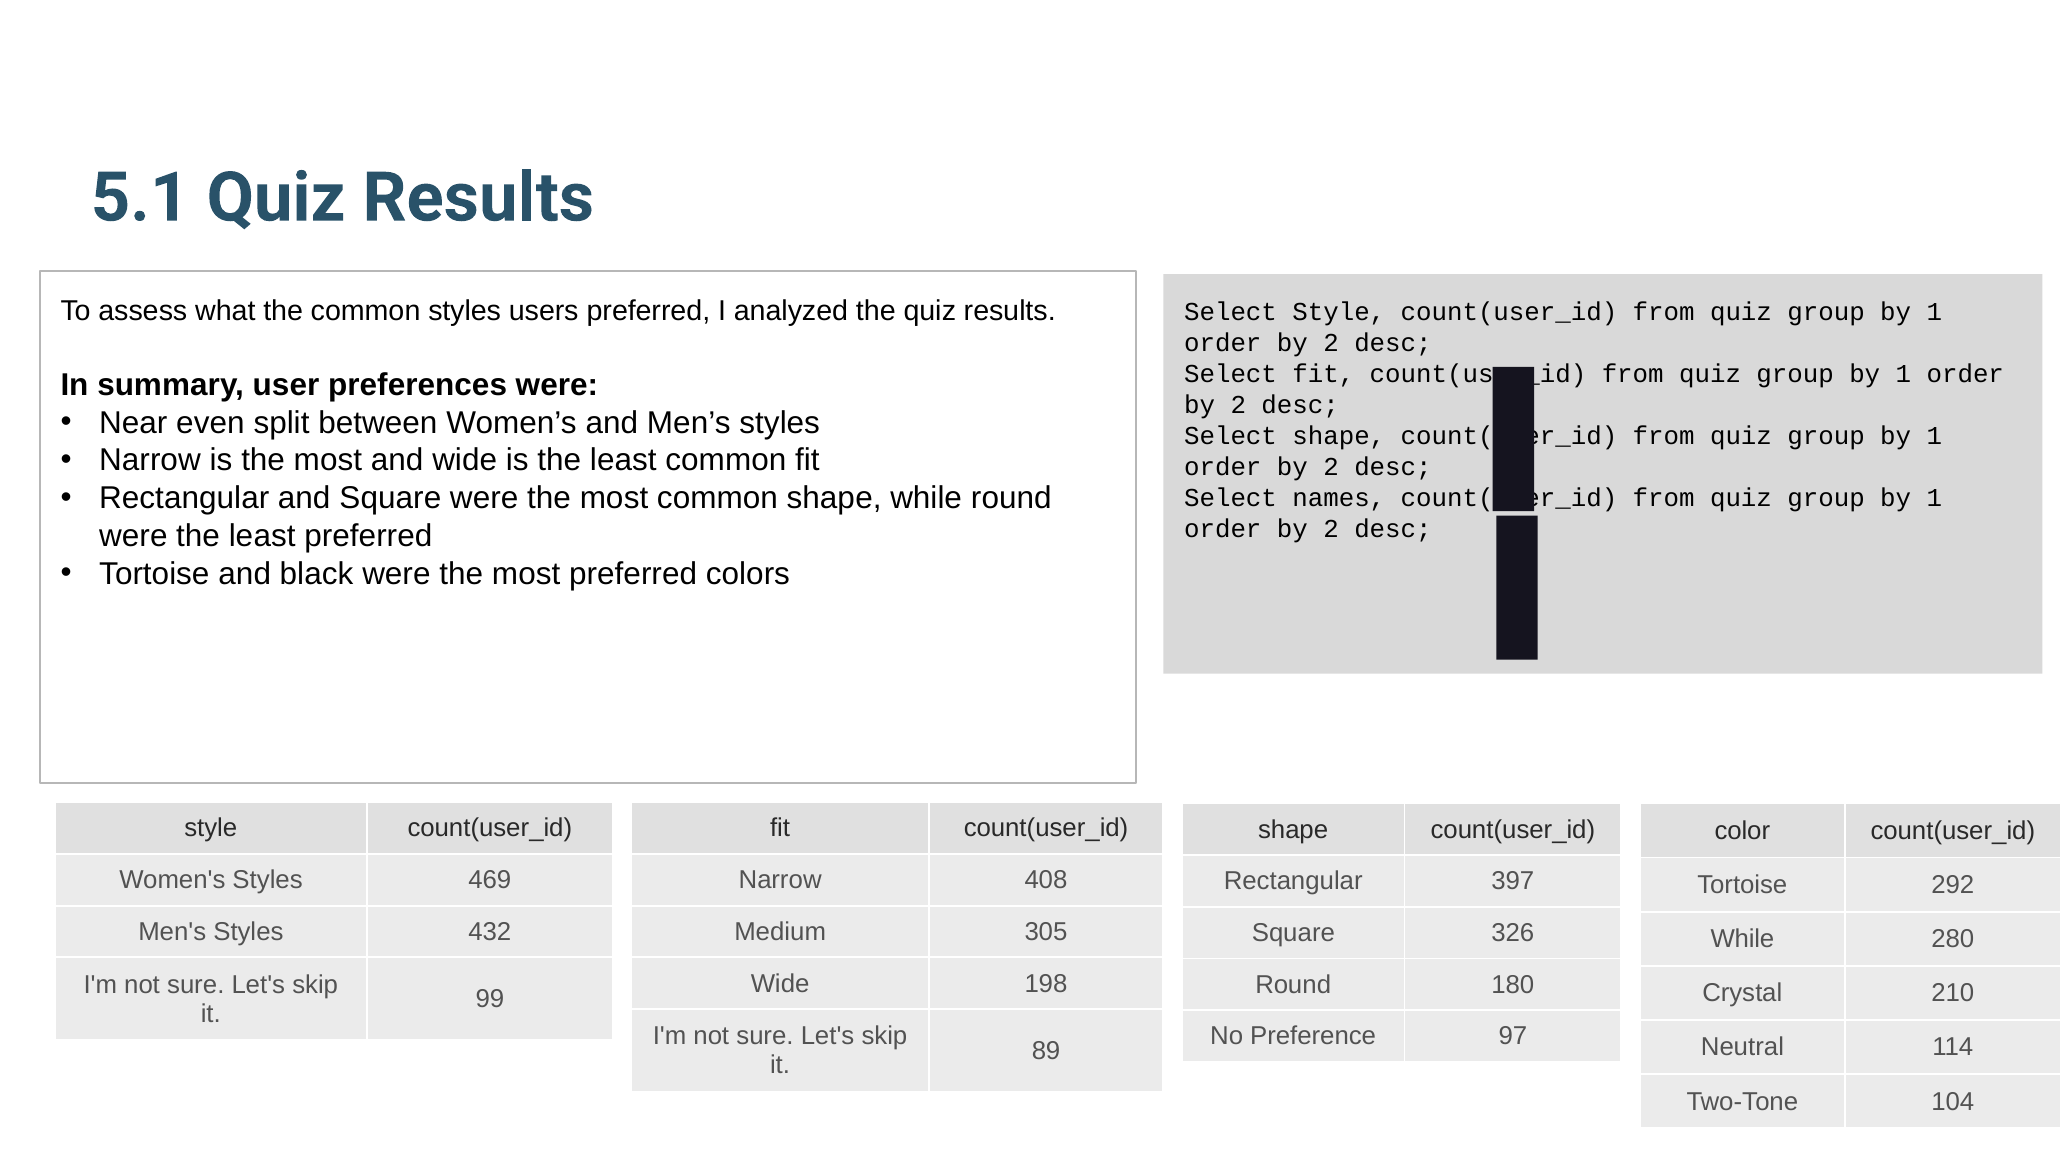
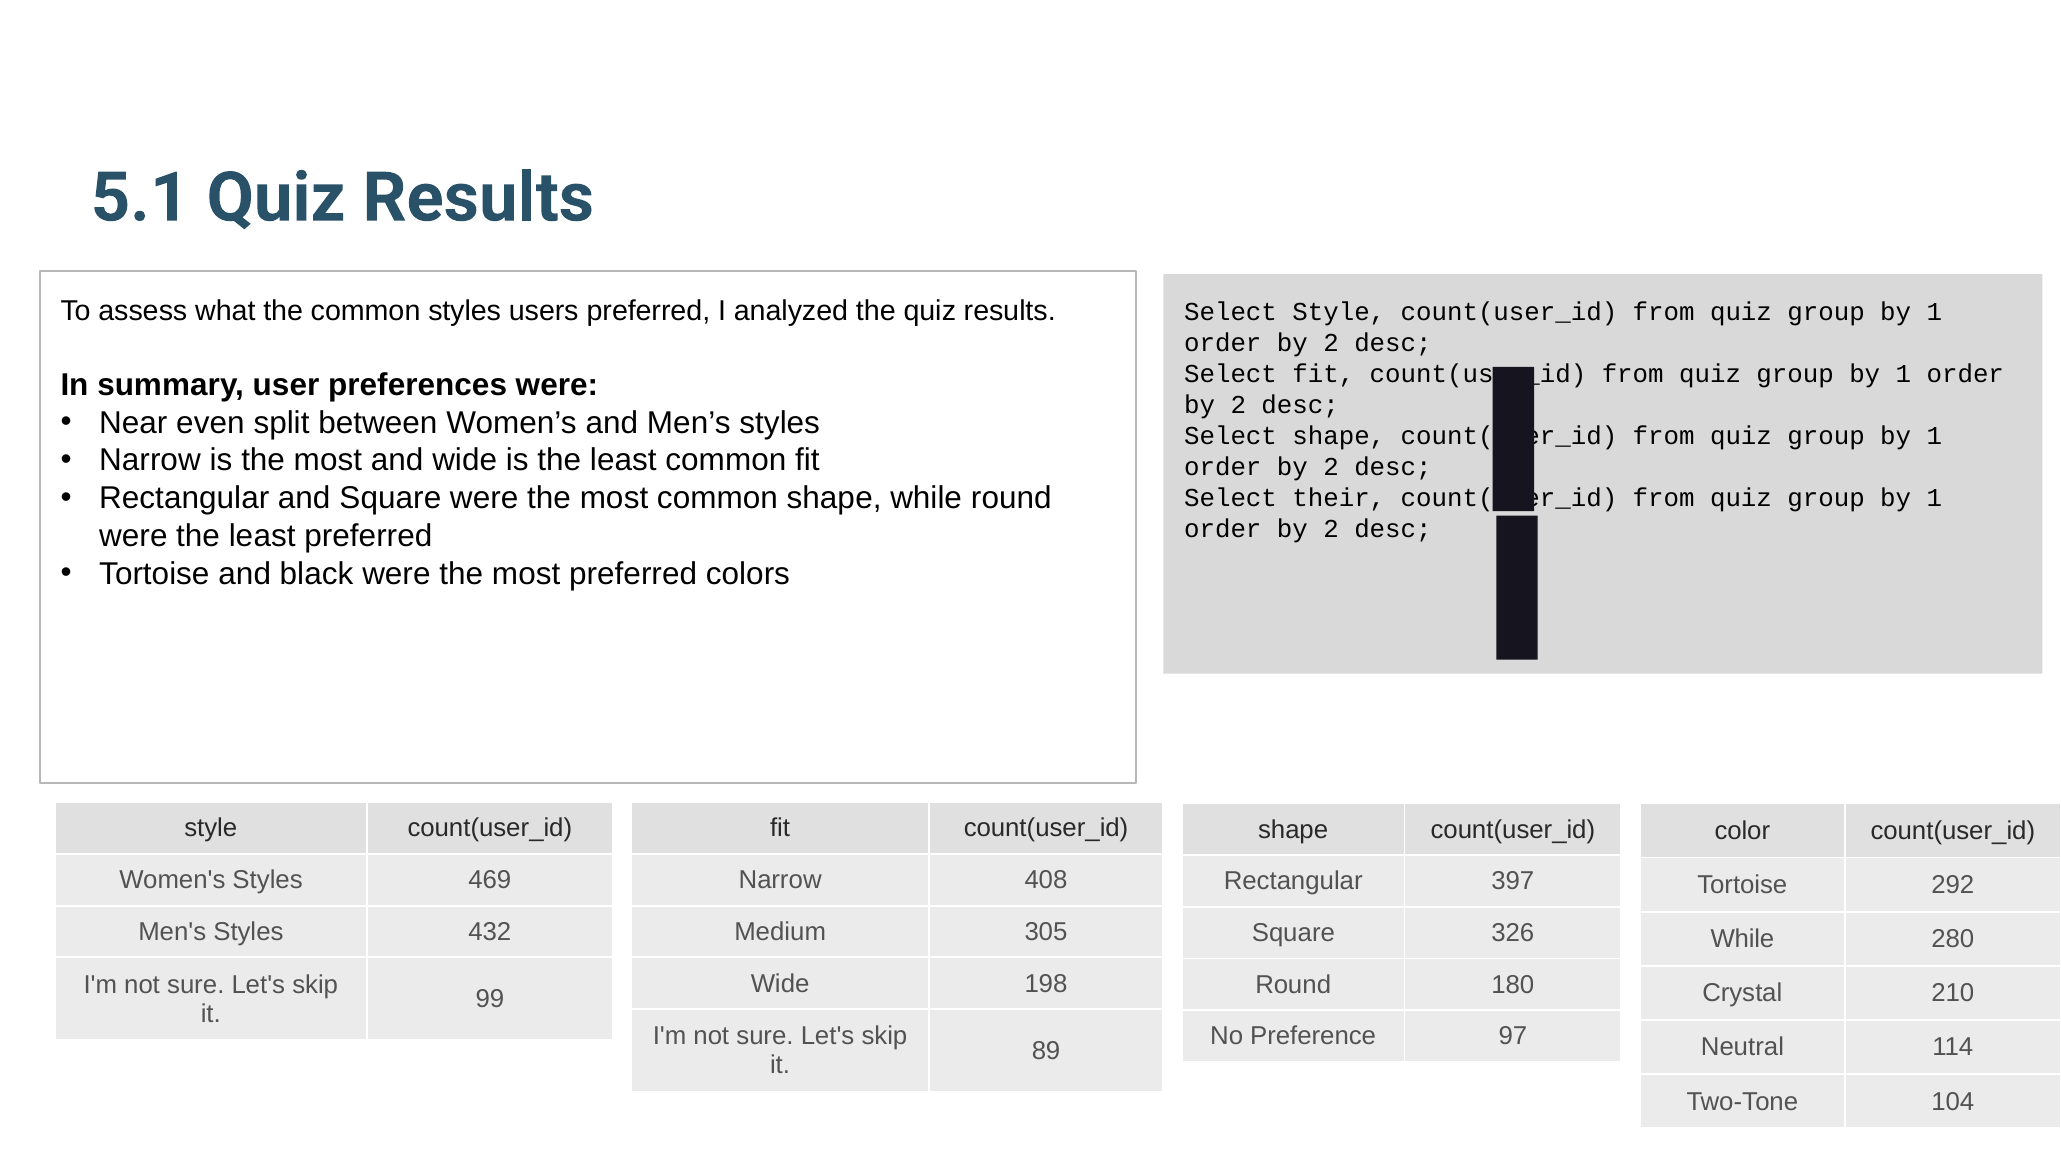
names: names -> their
